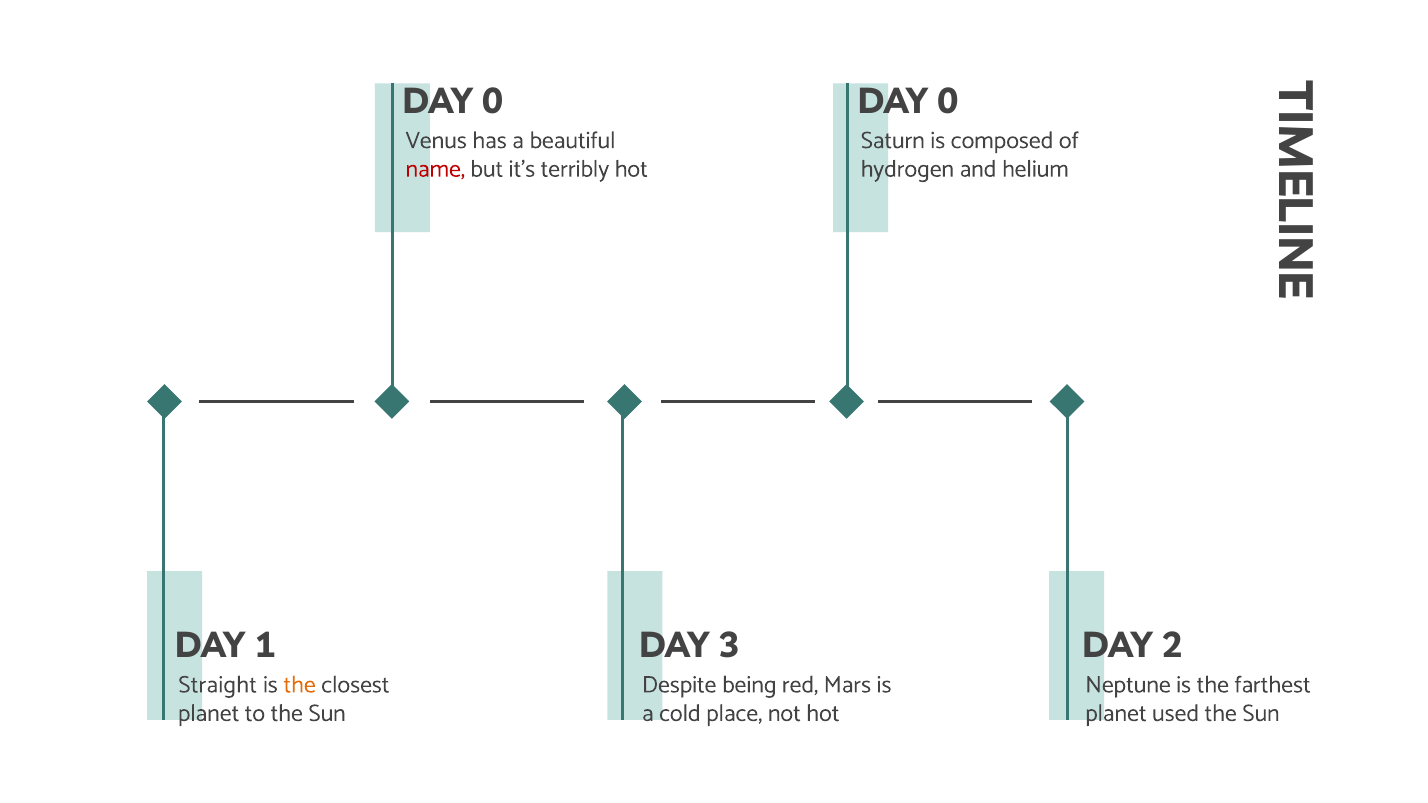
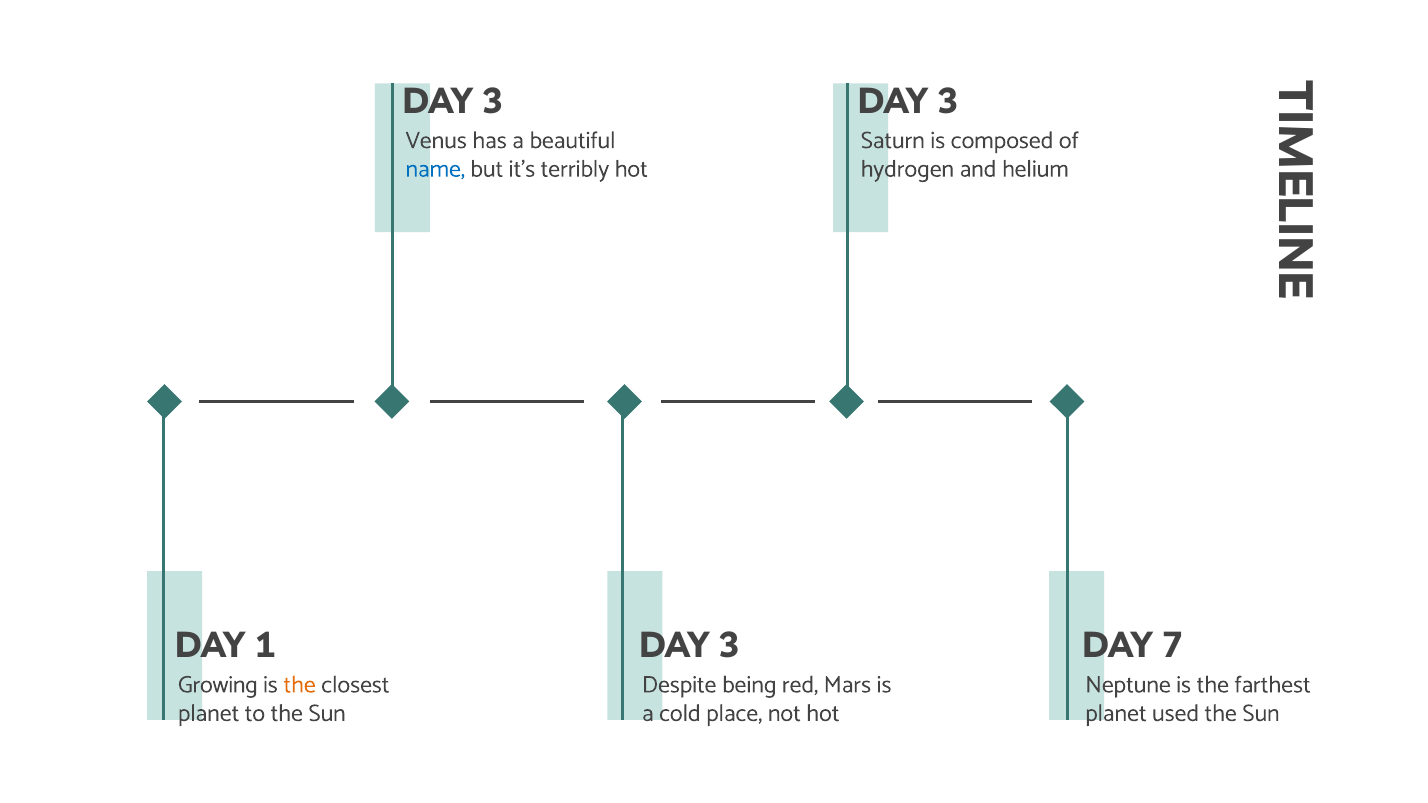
0 at (493, 101): 0 -> 3
0 at (948, 101): 0 -> 3
name colour: red -> blue
2: 2 -> 7
Straight: Straight -> Growing
